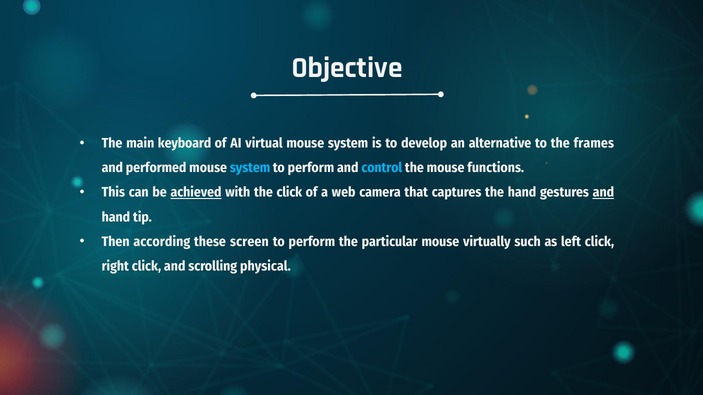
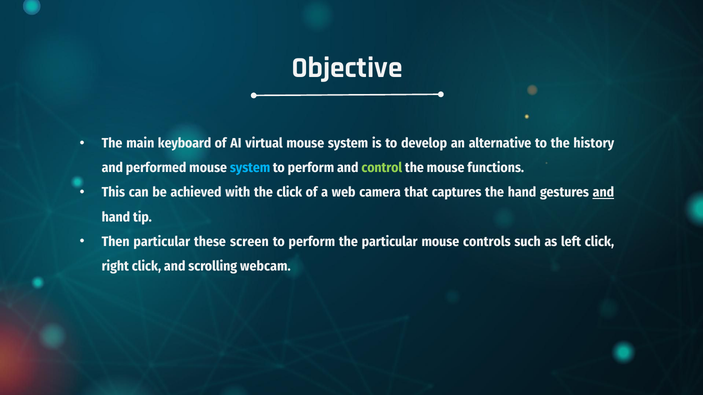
frames: frames -> history
control colour: light blue -> light green
achieved underline: present -> none
Then according: according -> particular
virtually: virtually -> controls
physical: physical -> webcam
